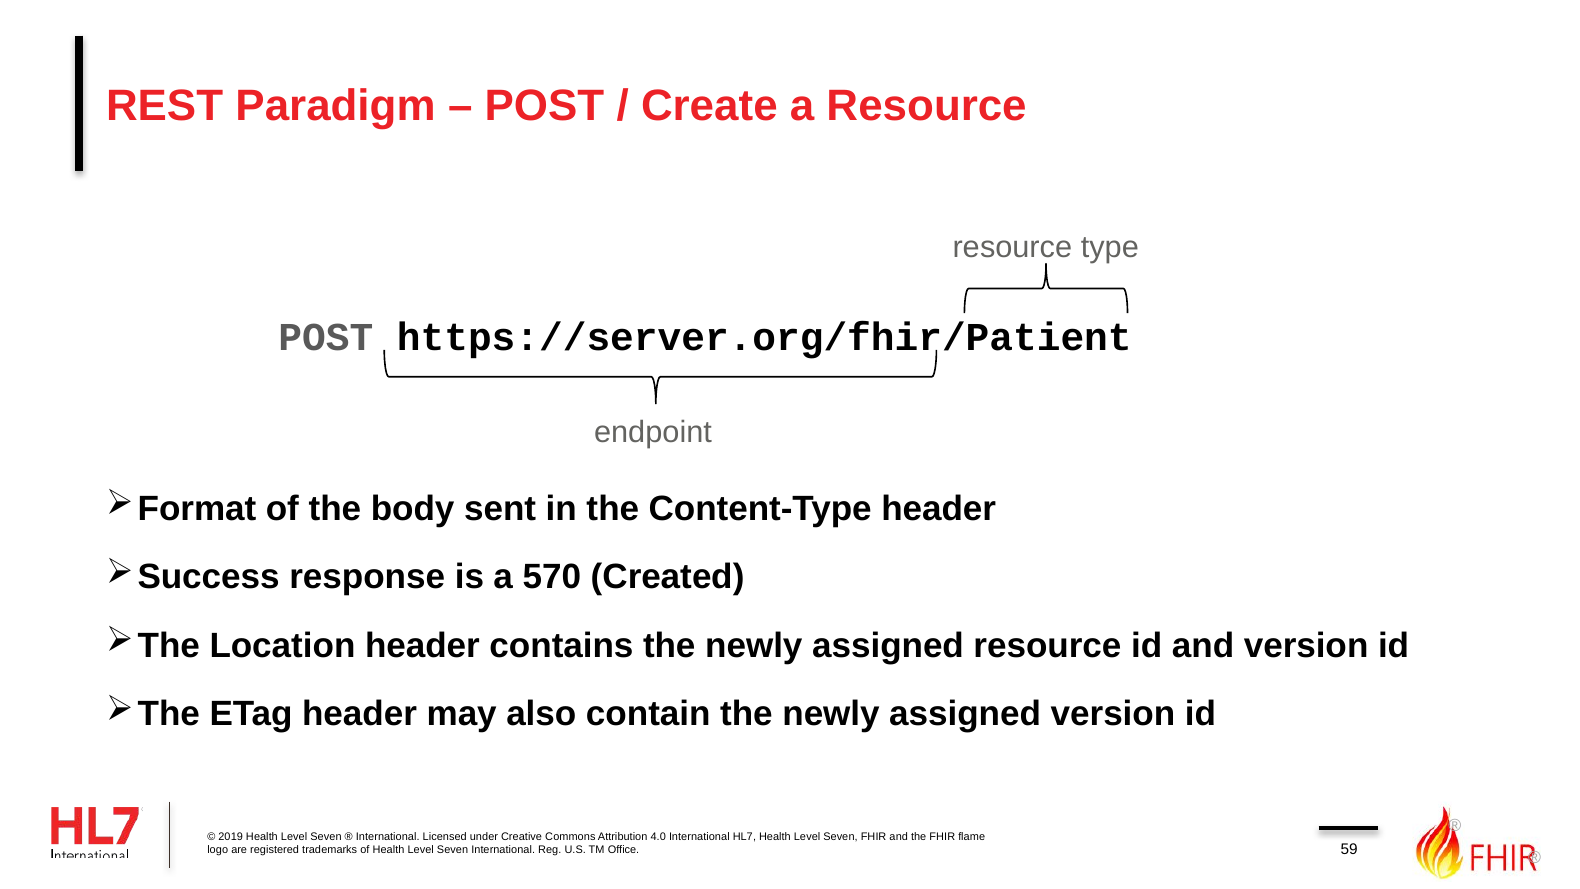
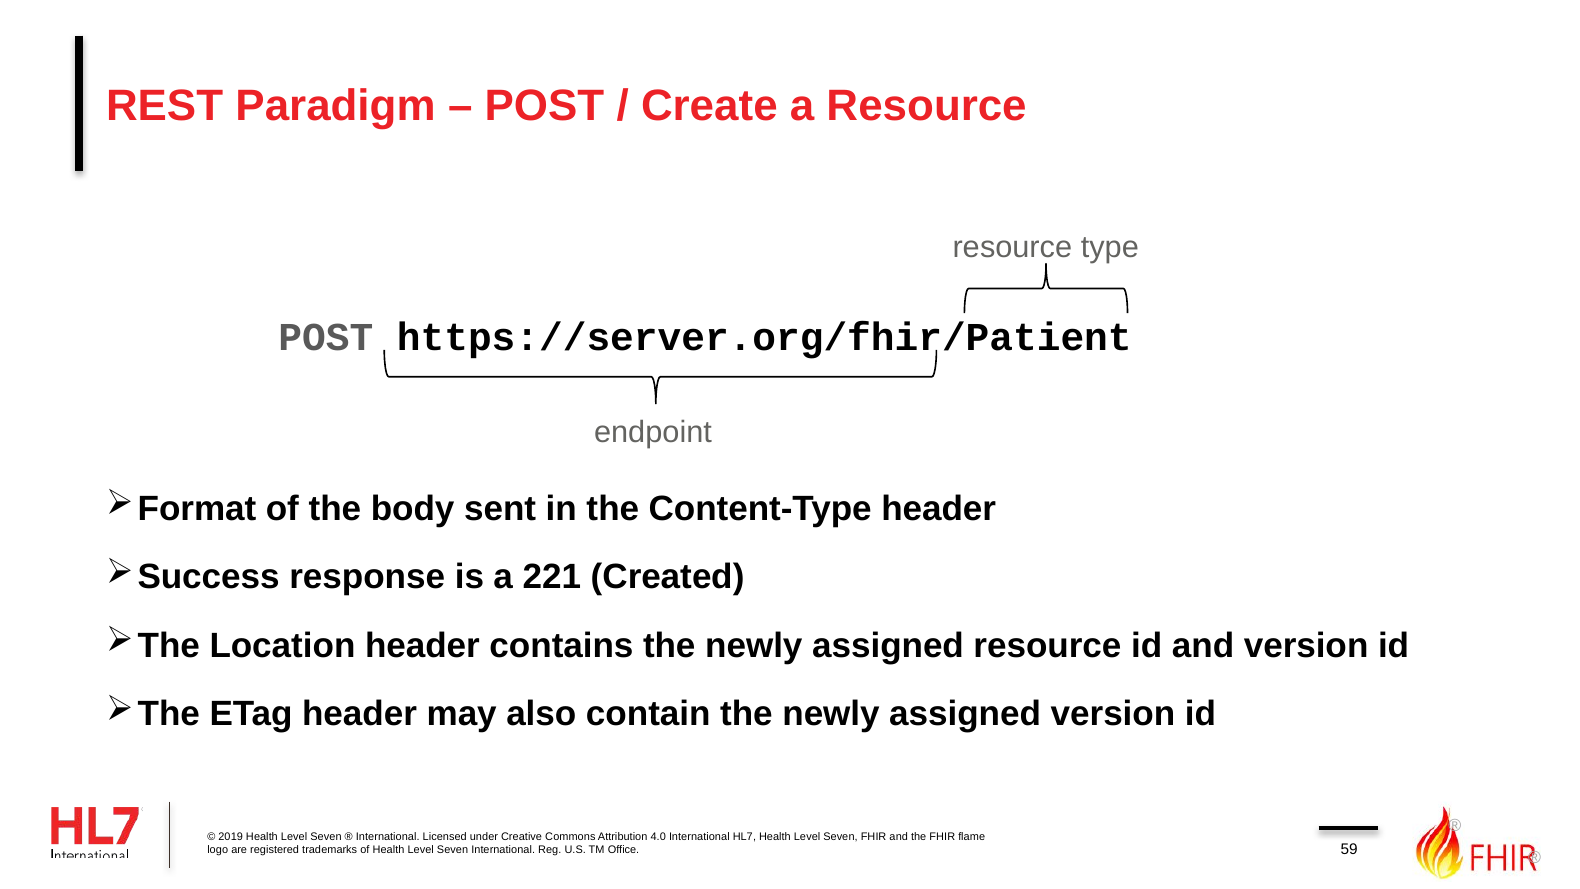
570: 570 -> 221
